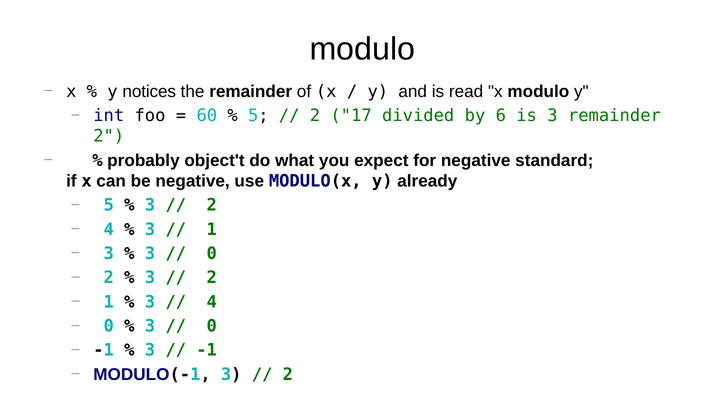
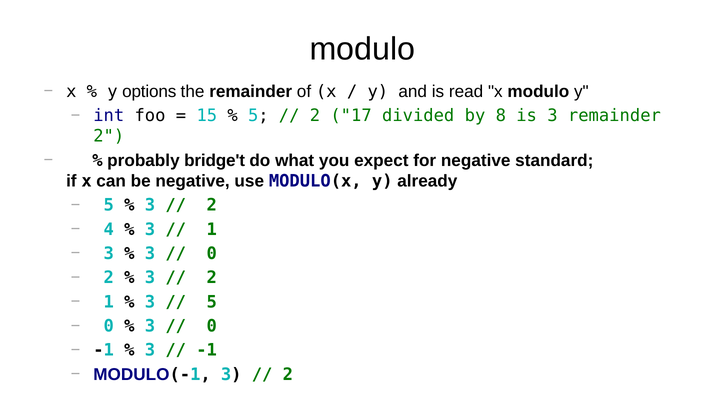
notices: notices -> options
60: 60 -> 15
6: 6 -> 8
object't: object't -> bridge't
4 at (212, 302): 4 -> 5
